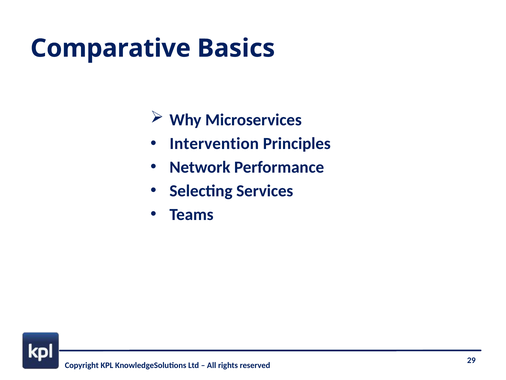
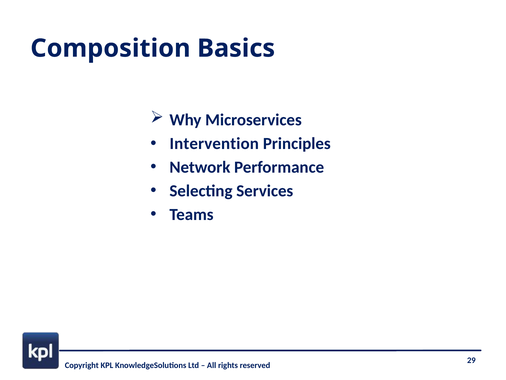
Comparative: Comparative -> Composition
